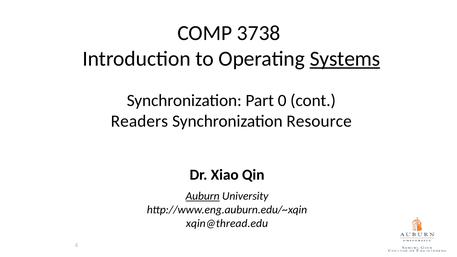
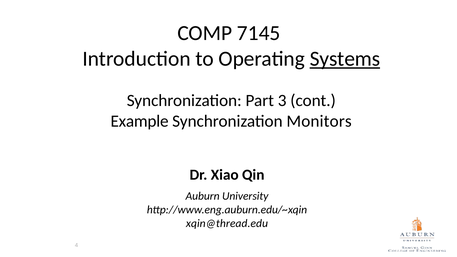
3738: 3738 -> 7145
0: 0 -> 3
Readers: Readers -> Example
Resource: Resource -> Monitors
Auburn underline: present -> none
